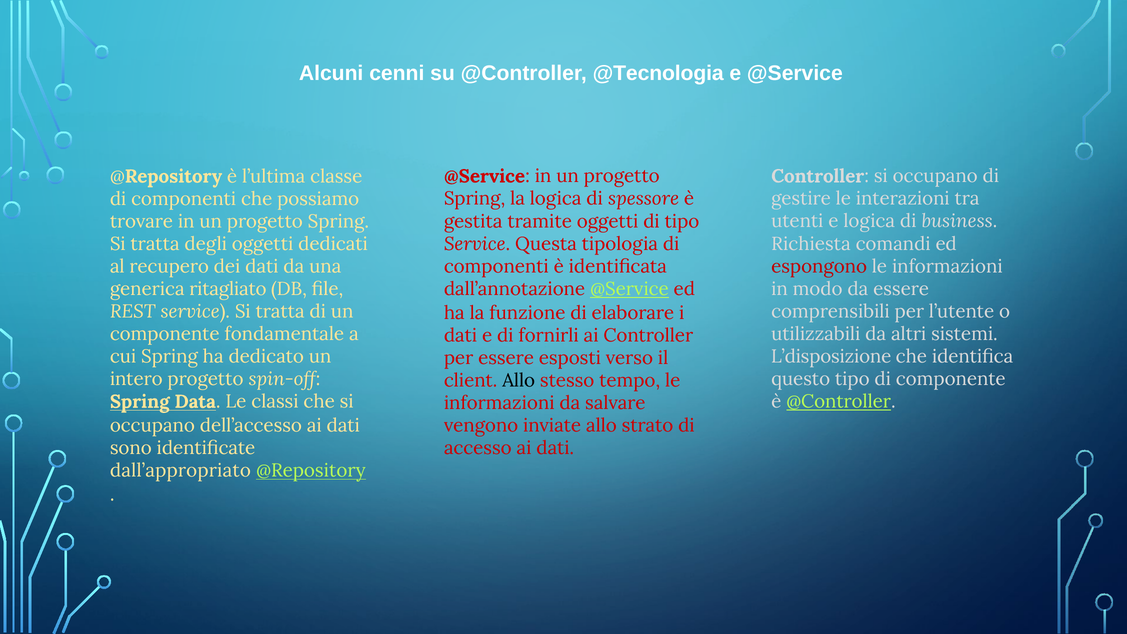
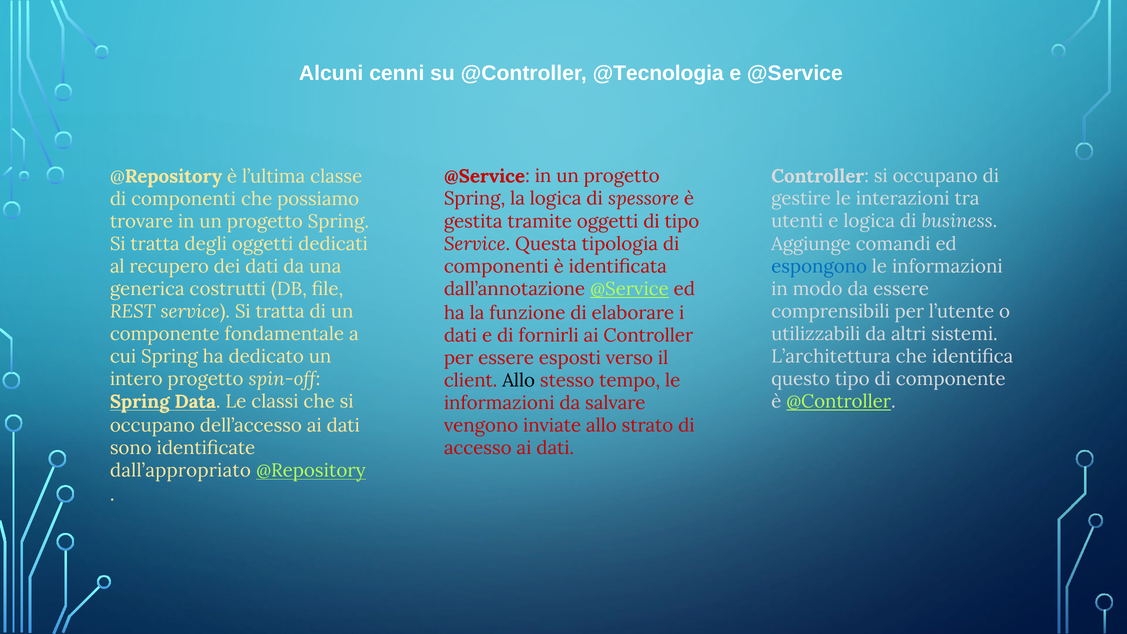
Richiesta: Richiesta -> Aggiunge
espongono colour: red -> blue
ritagliato: ritagliato -> costrutti
L’disposizione: L’disposizione -> L’architettura
